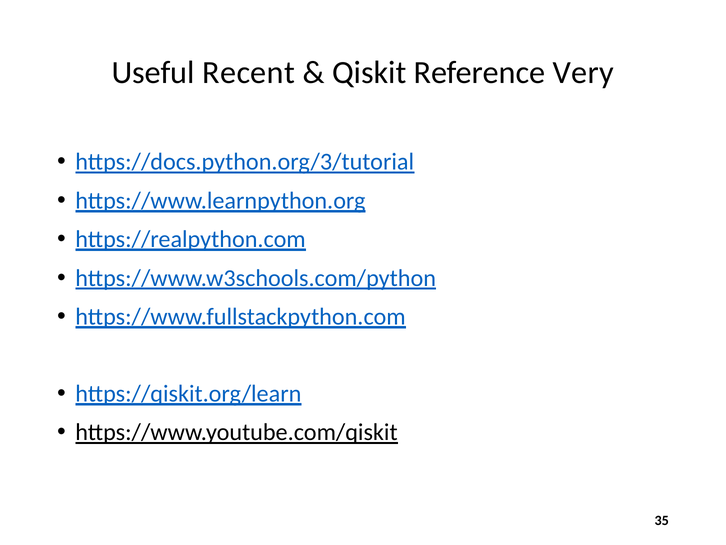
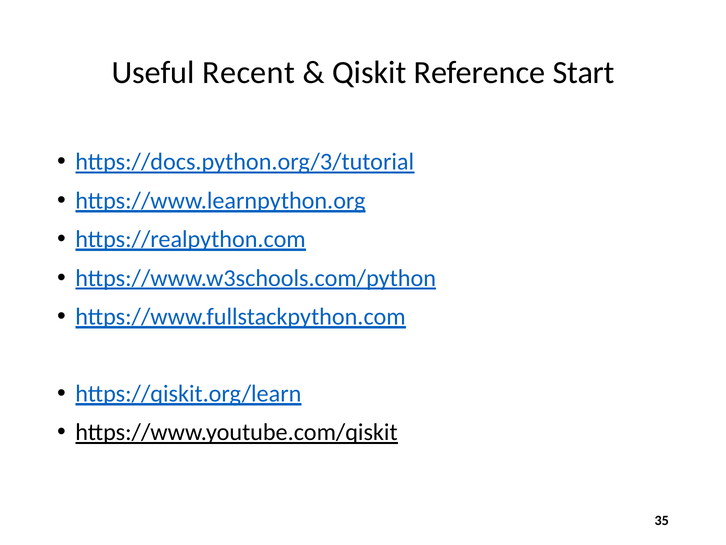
Very: Very -> Start
